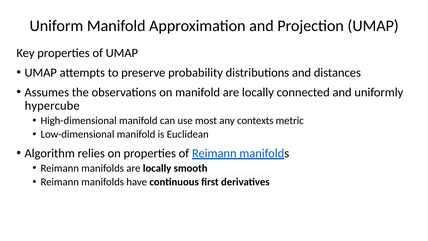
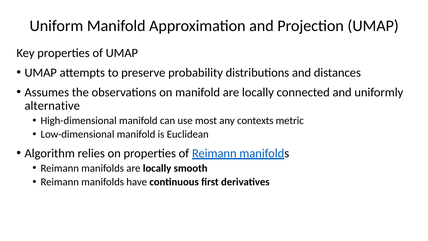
hypercube: hypercube -> alternative
